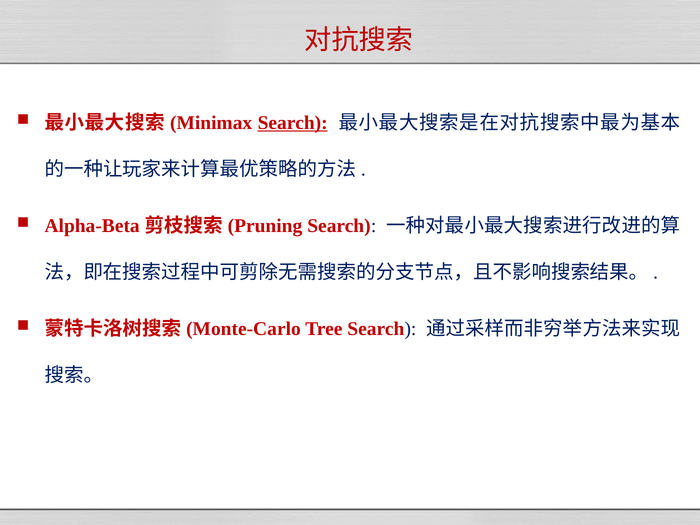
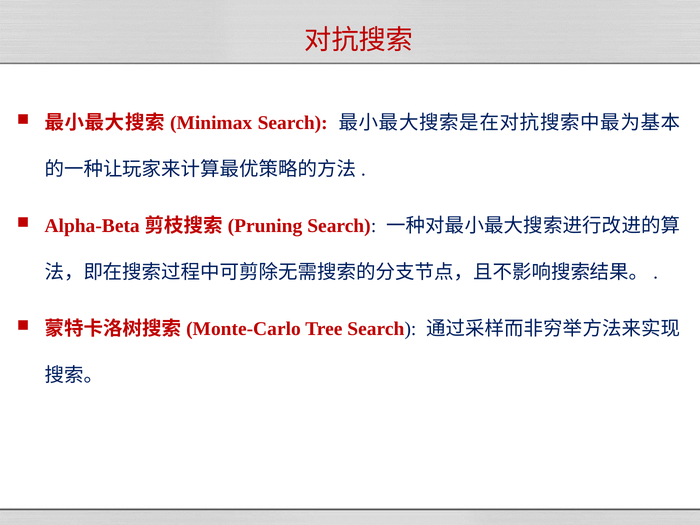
Search at (293, 123) underline: present -> none
